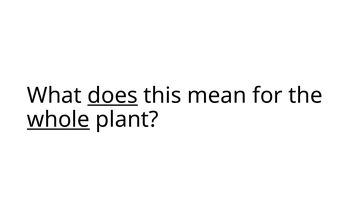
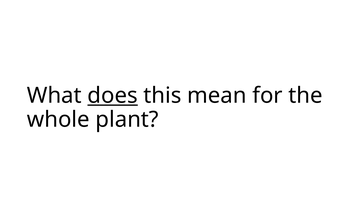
whole underline: present -> none
